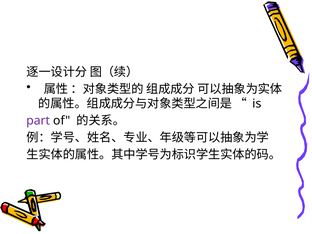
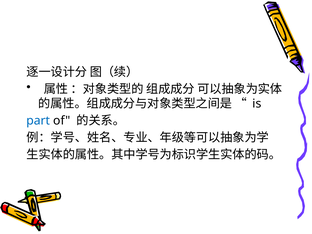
part colour: purple -> blue
